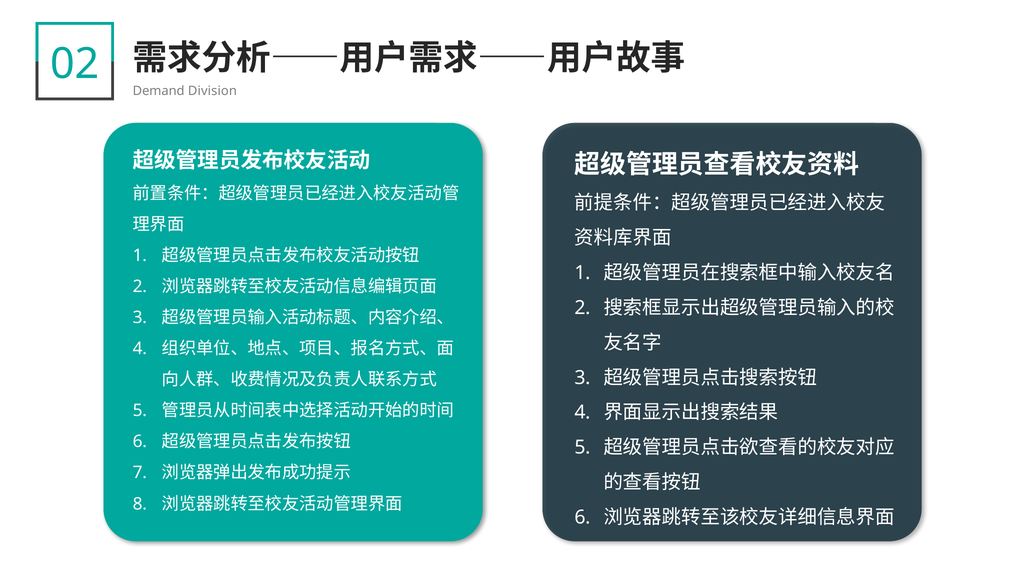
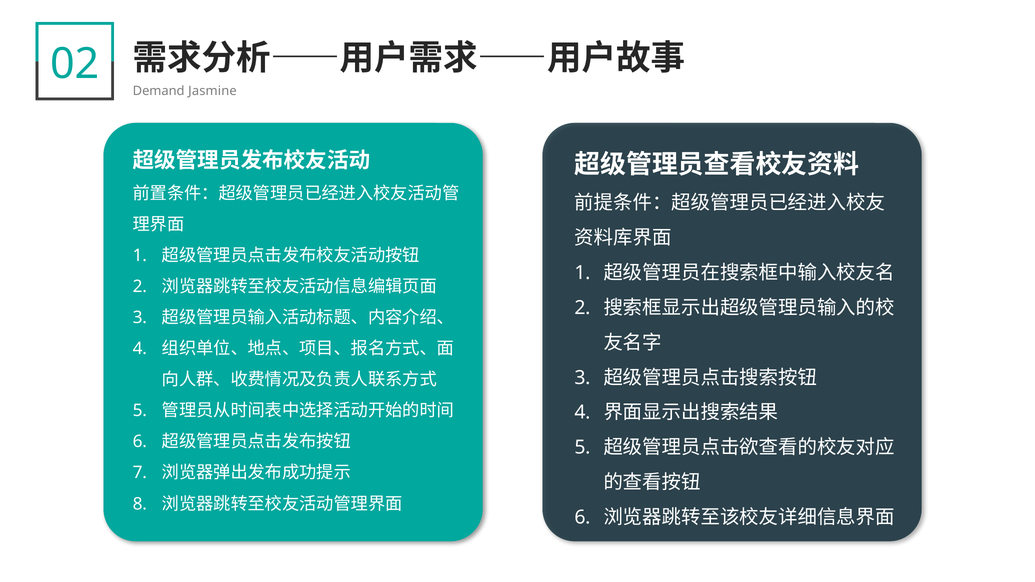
Division: Division -> Jasmine
